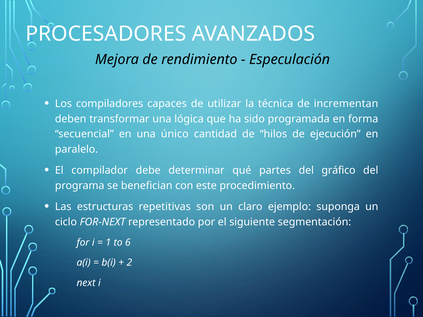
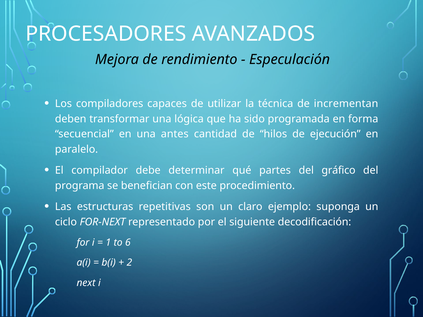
único: único -> antes
segmentación: segmentación -> decodificación
